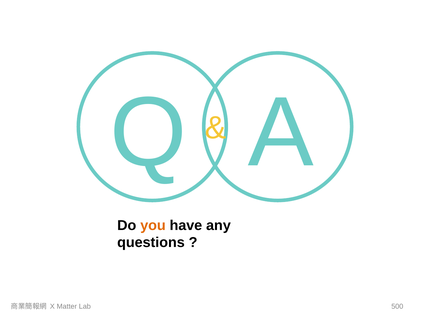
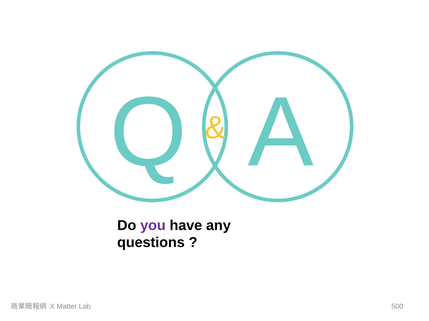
you colour: orange -> purple
